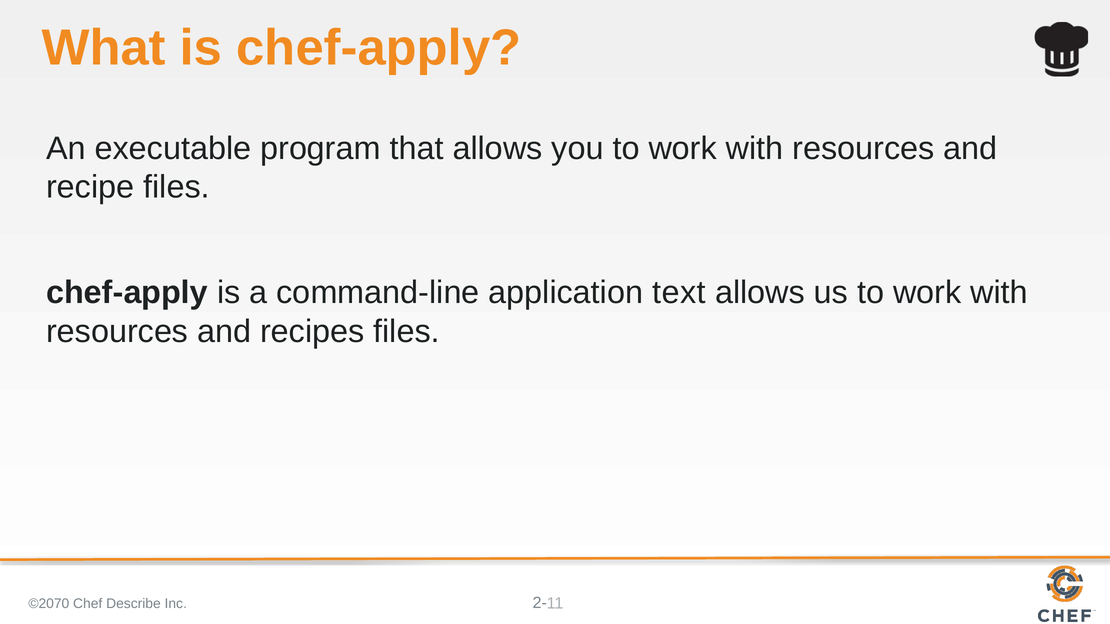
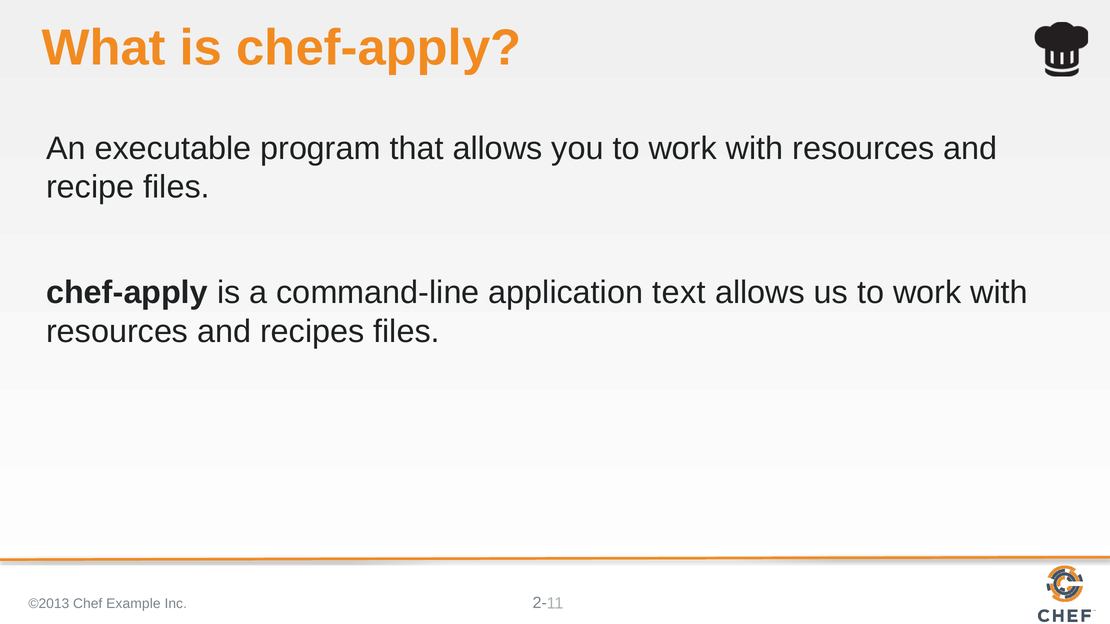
©2070: ©2070 -> ©2013
Describe: Describe -> Example
